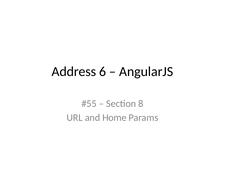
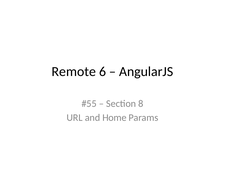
Address: Address -> Remote
